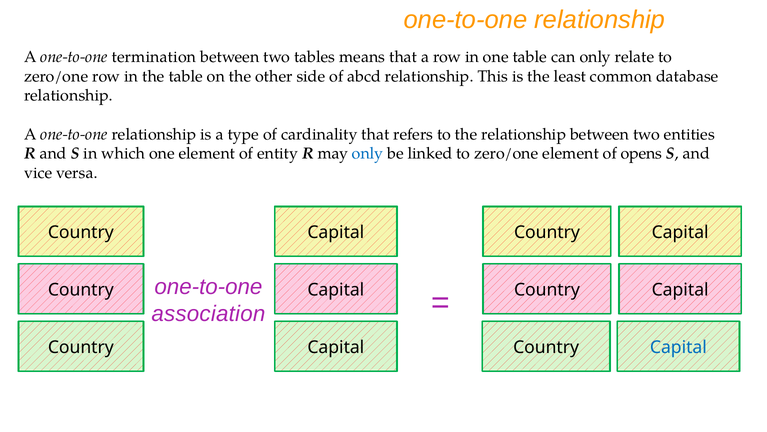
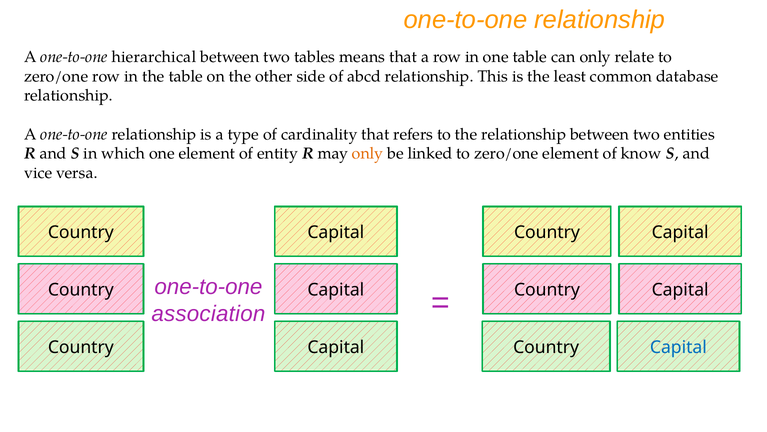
termination: termination -> hierarchical
only at (368, 153) colour: blue -> orange
opens: opens -> know
